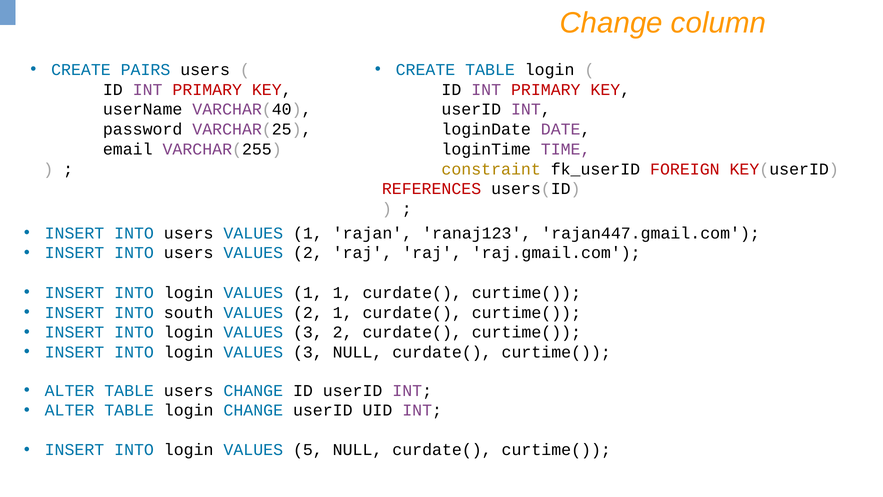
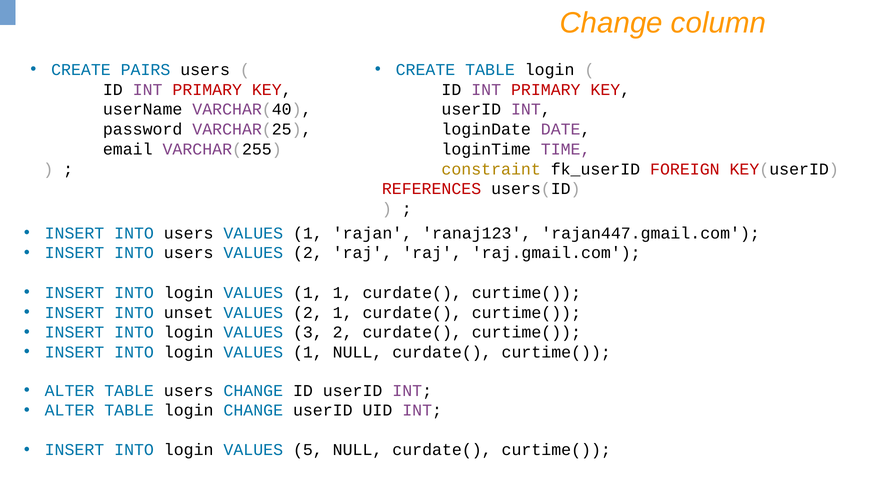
south: south -> unset
3 at (308, 352): 3 -> 1
